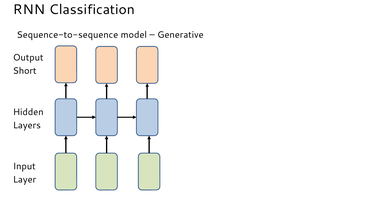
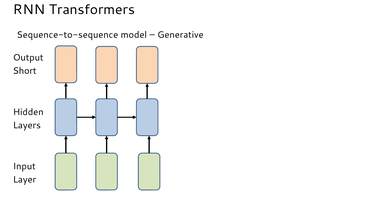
Classification: Classification -> Transformers
